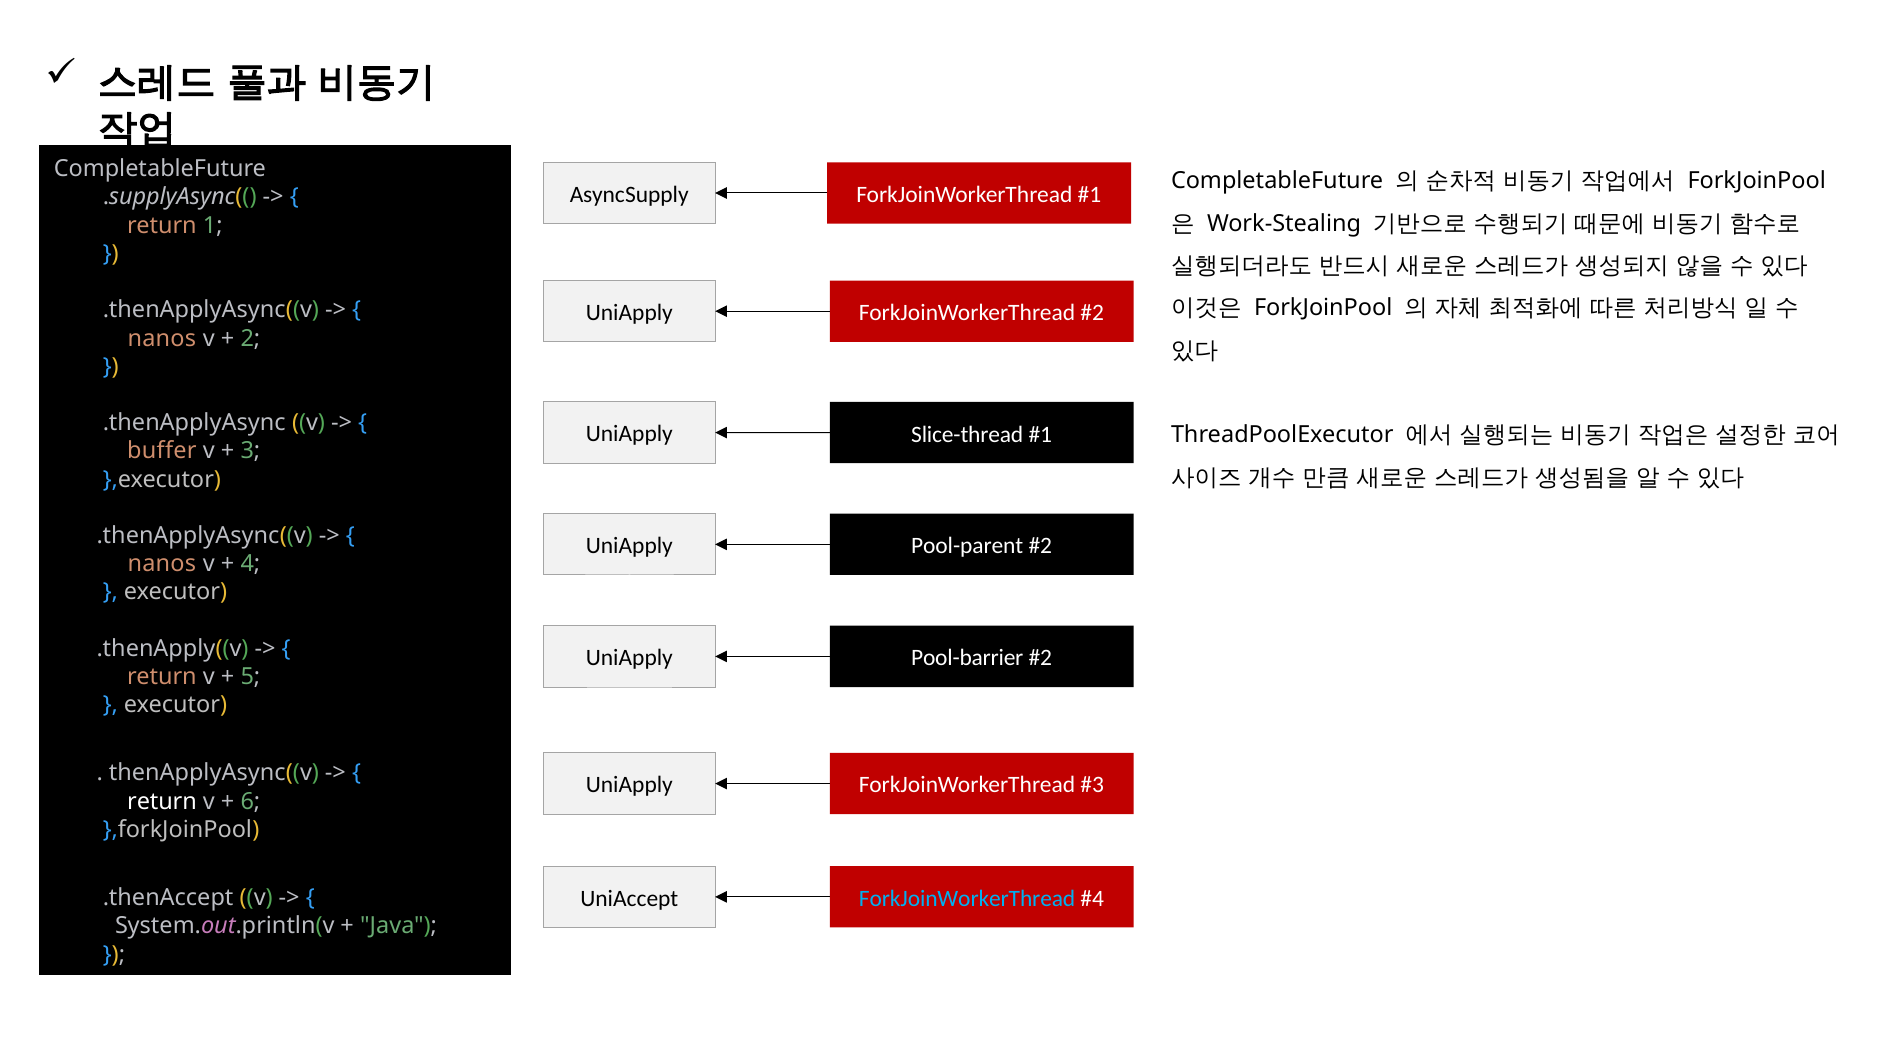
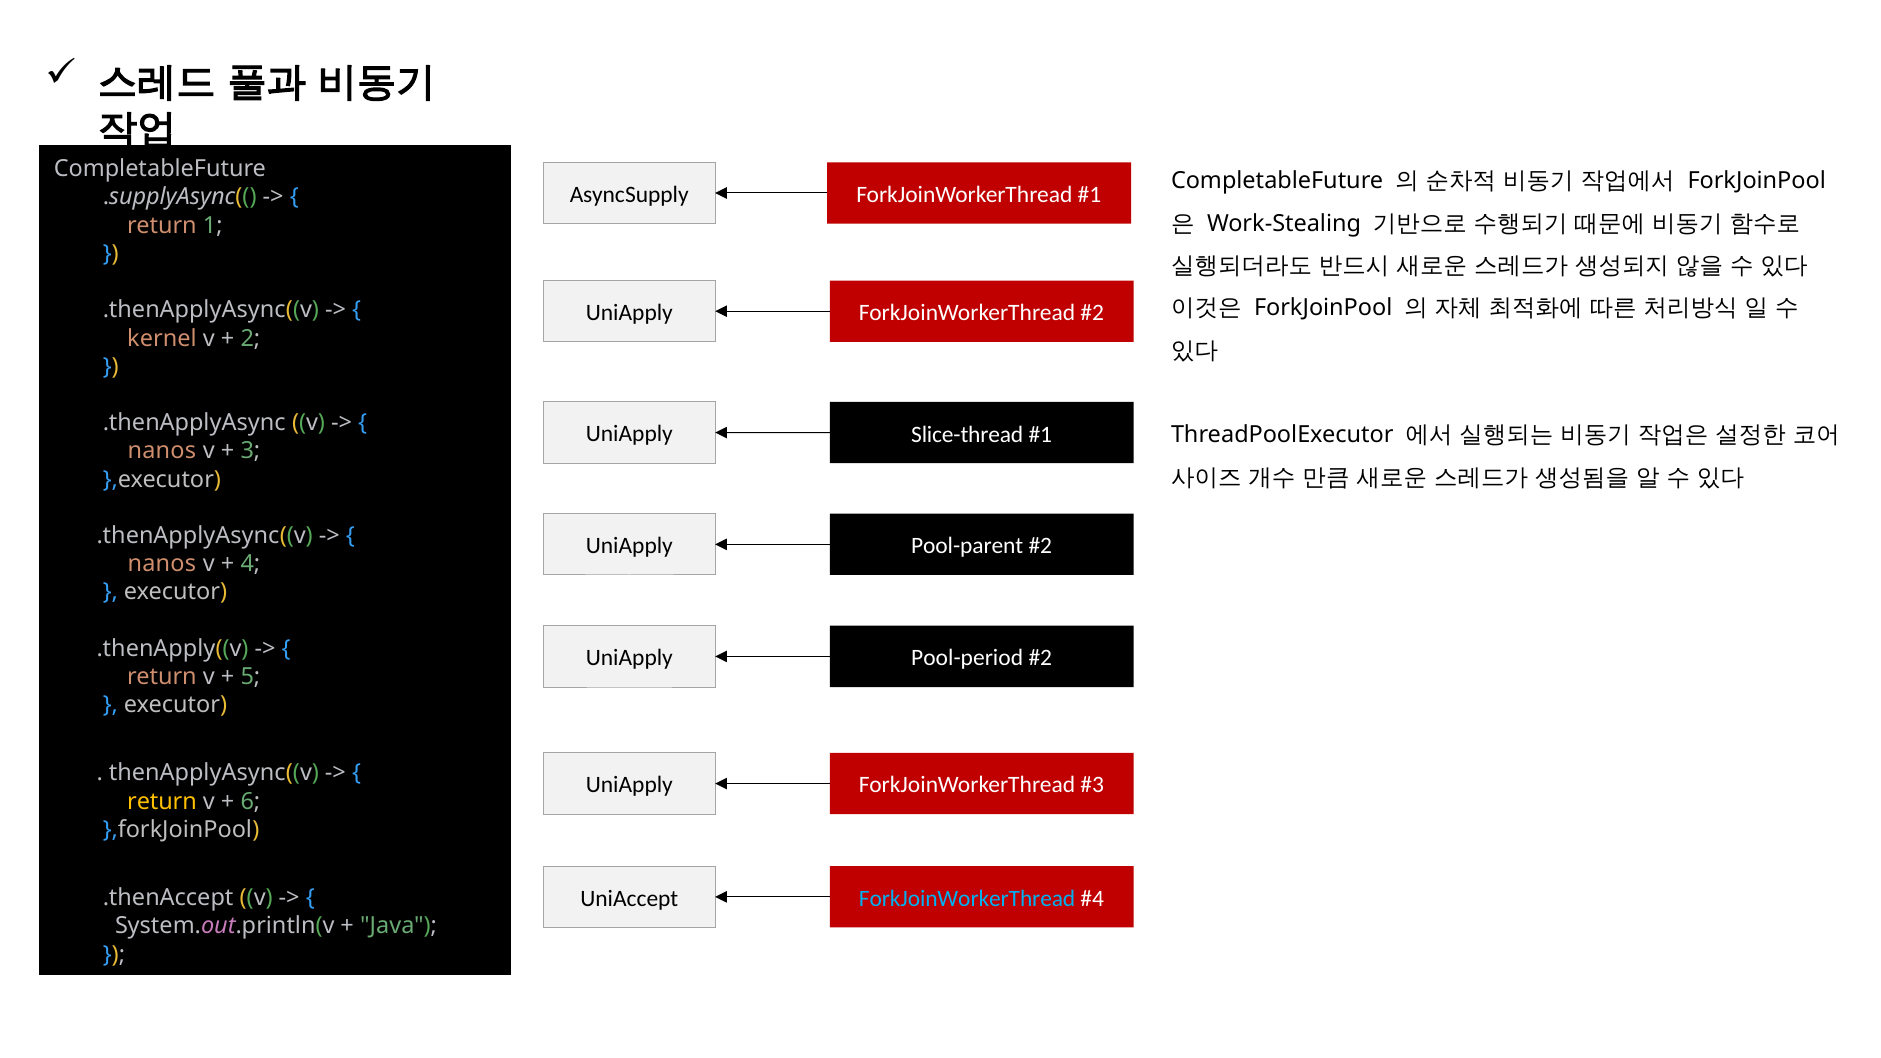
nanos at (162, 338): nanos -> kernel
buffer at (162, 451): buffer -> nanos
Pool-barrier: Pool-barrier -> Pool-period
return at (162, 801) colour: white -> yellow
